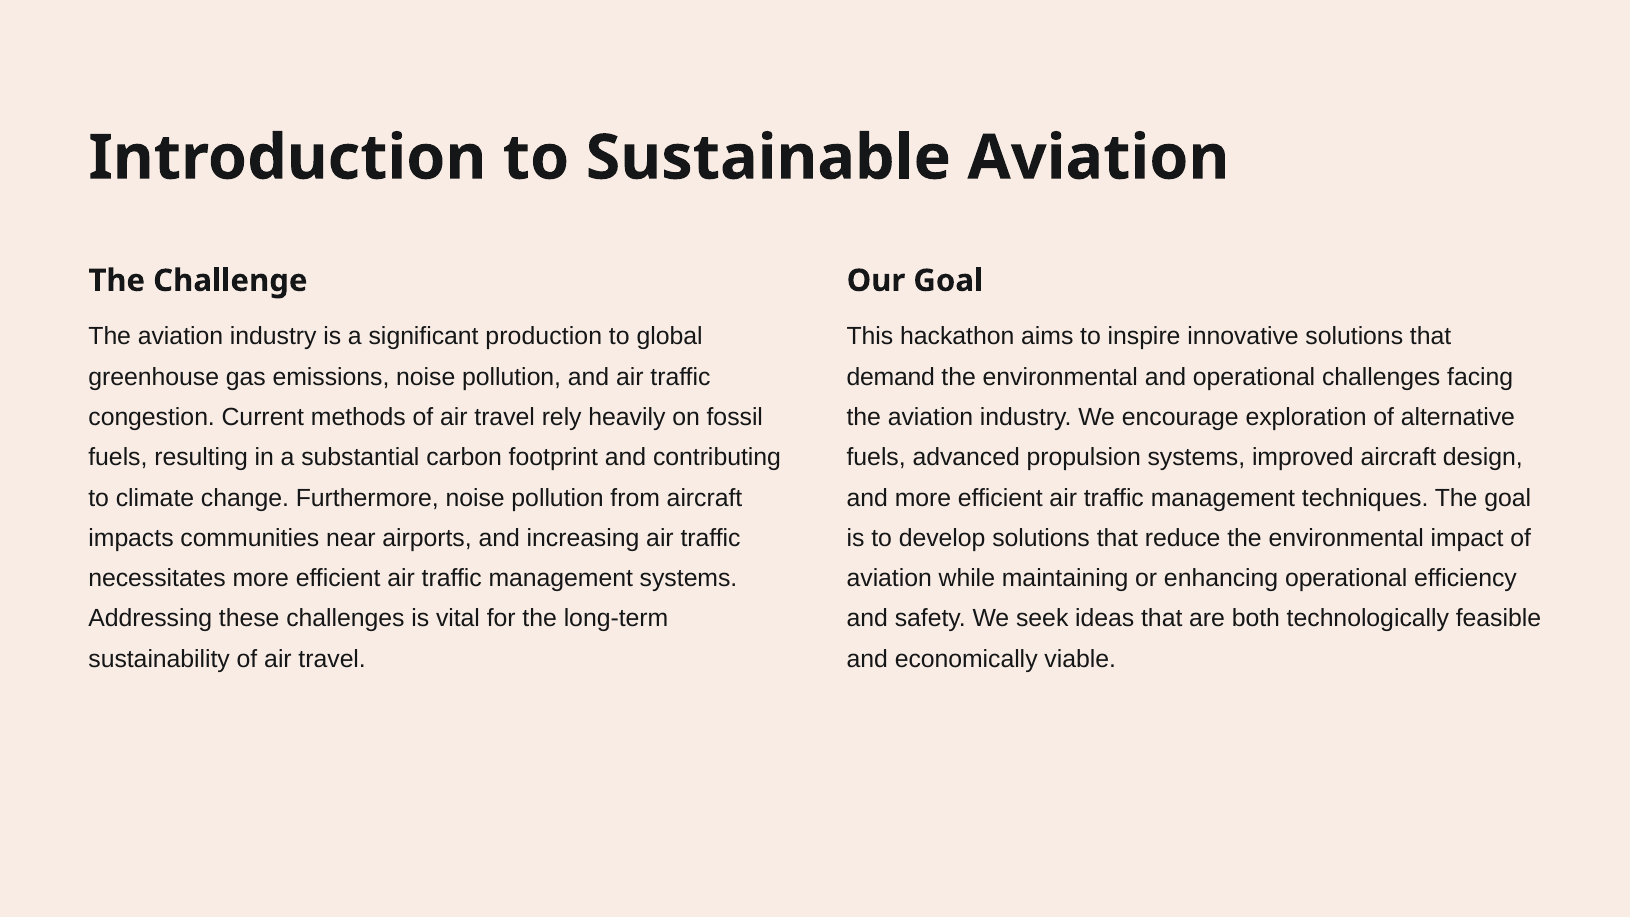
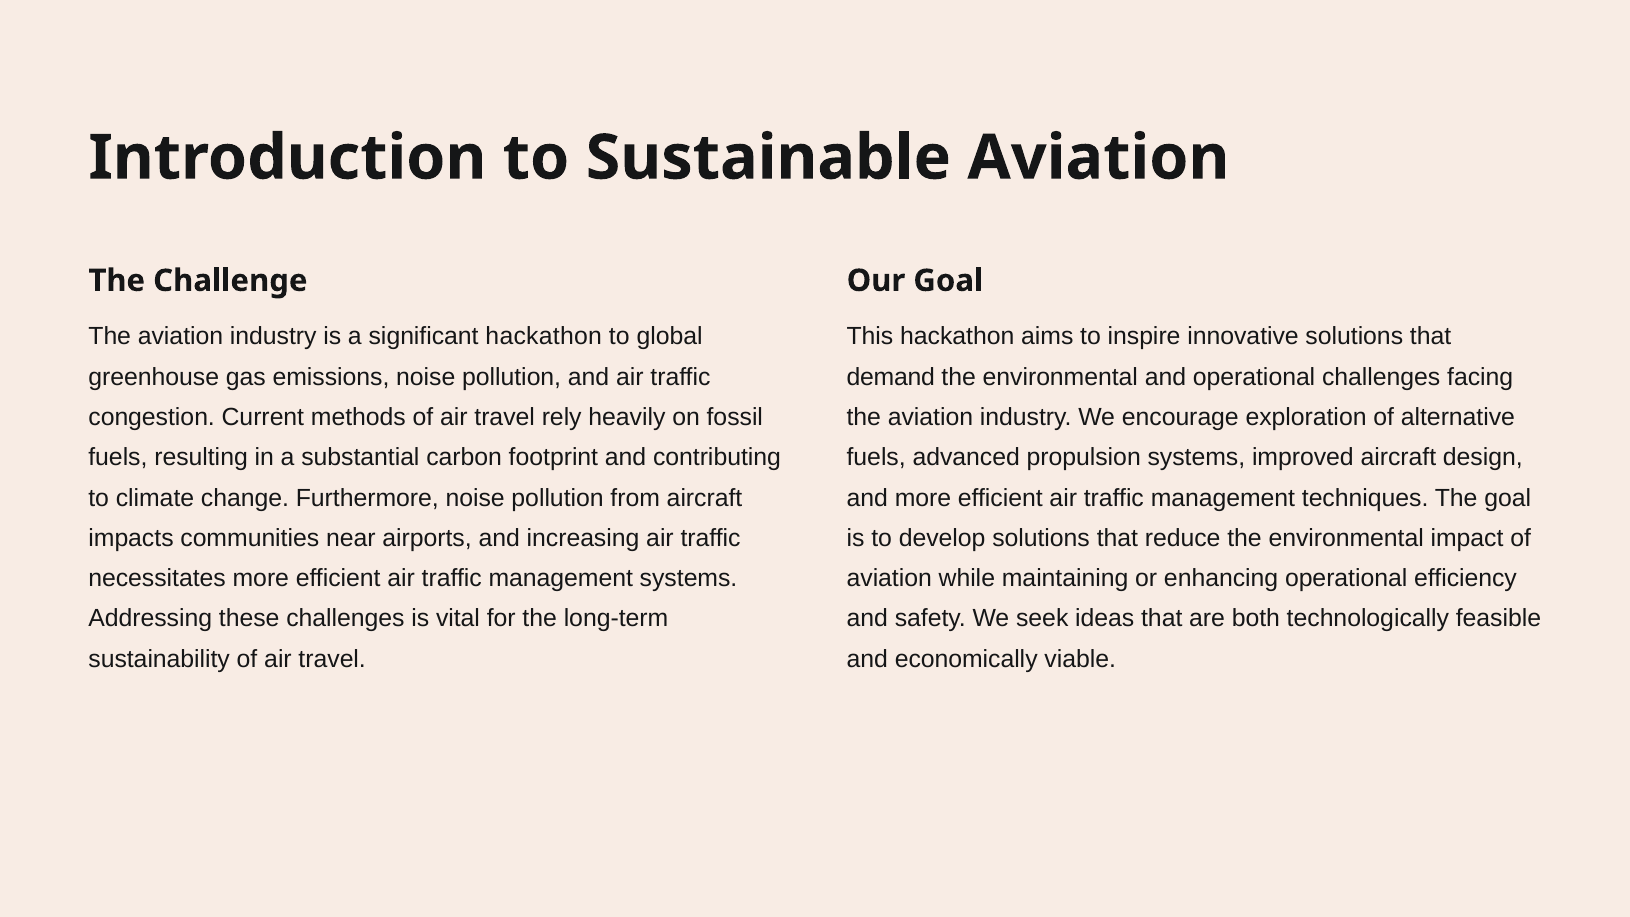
significant production: production -> hackathon
